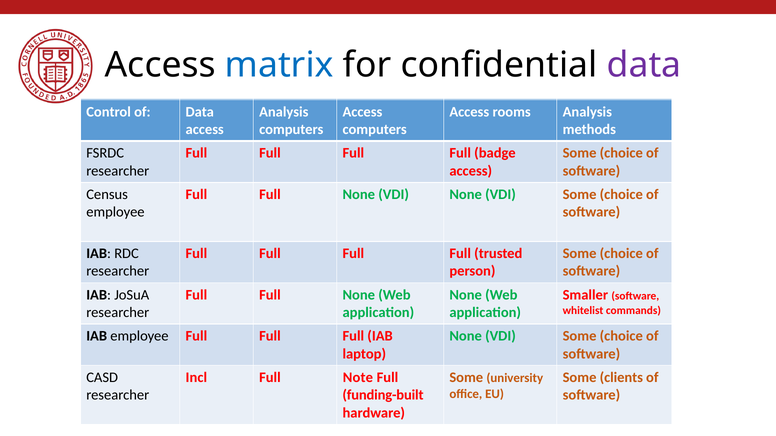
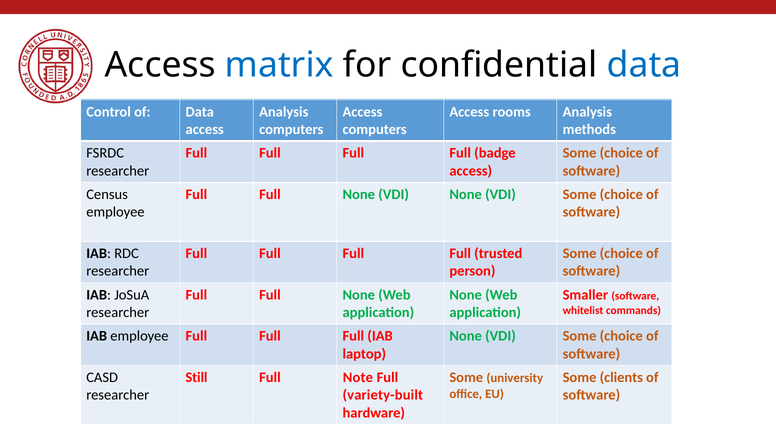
data at (644, 65) colour: purple -> blue
Incl: Incl -> Still
funding-built: funding-built -> variety-built
